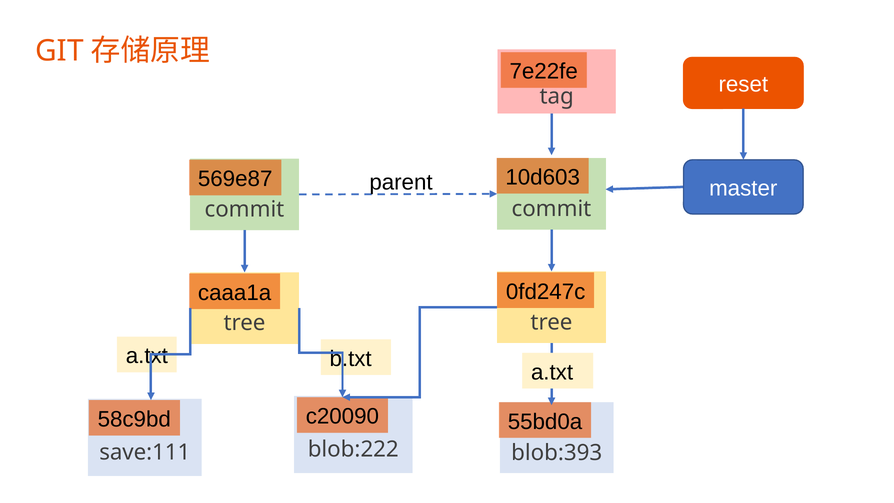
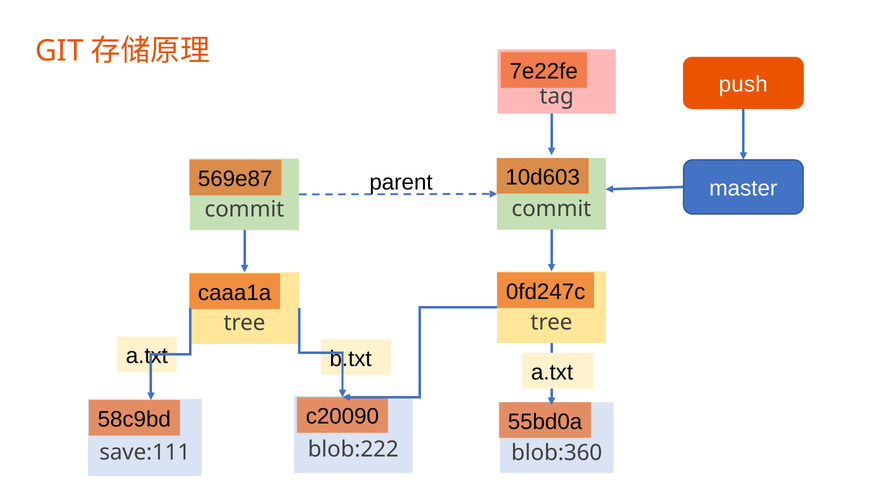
reset: reset -> push
blob:393: blob:393 -> blob:360
